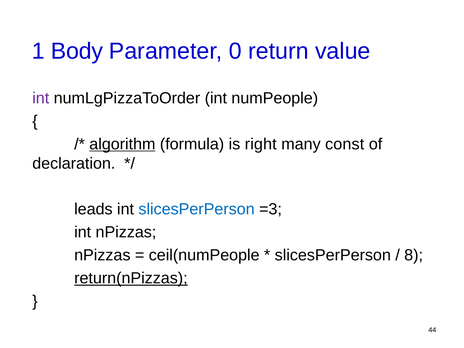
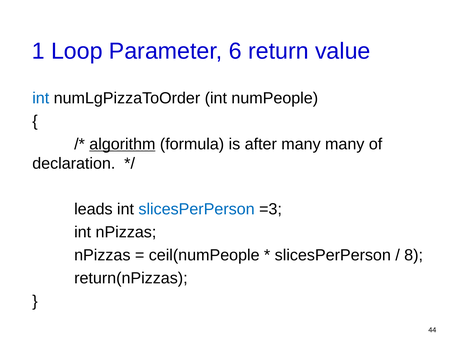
Body: Body -> Loop
0: 0 -> 6
int at (41, 98) colour: purple -> blue
right: right -> after
many const: const -> many
return(nPizzas underline: present -> none
